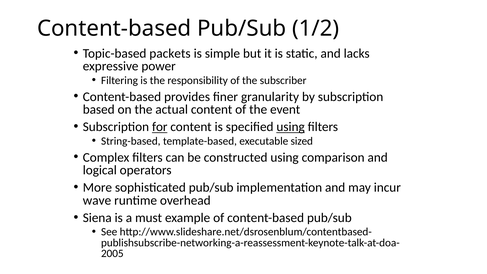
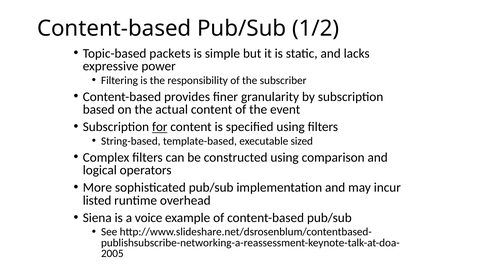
using at (291, 127) underline: present -> none
wave: wave -> listed
must: must -> voice
